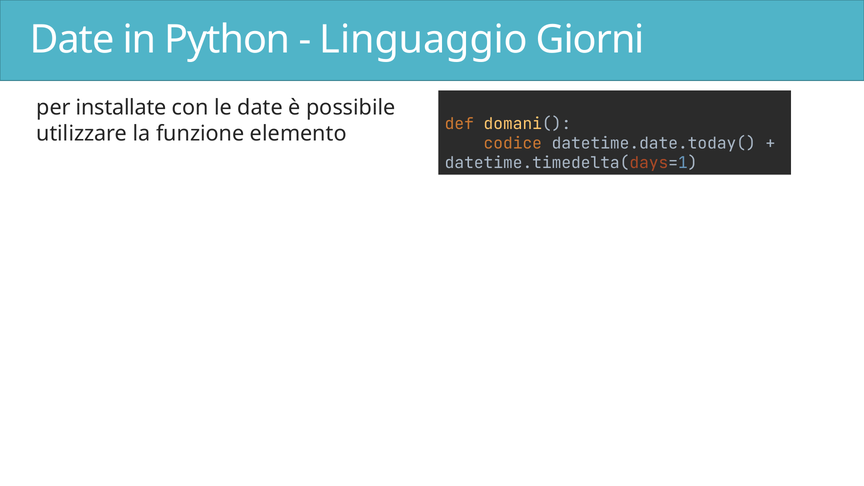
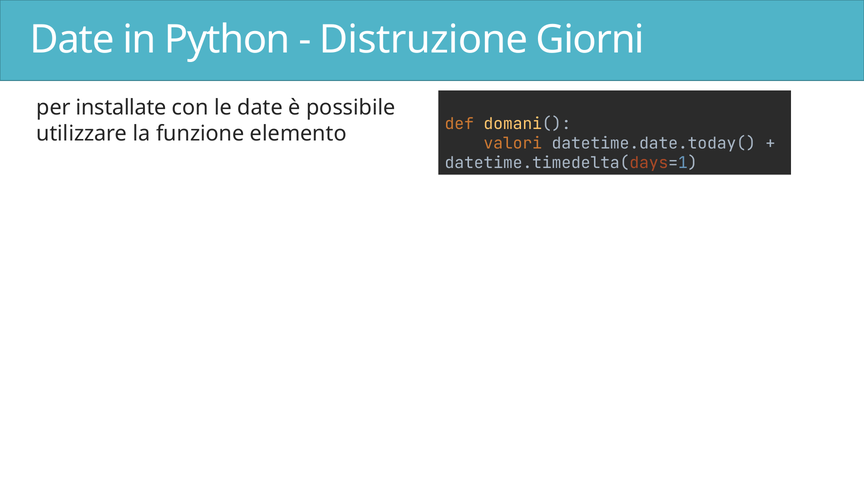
Linguaggio: Linguaggio -> Distruzione
codice: codice -> valori
